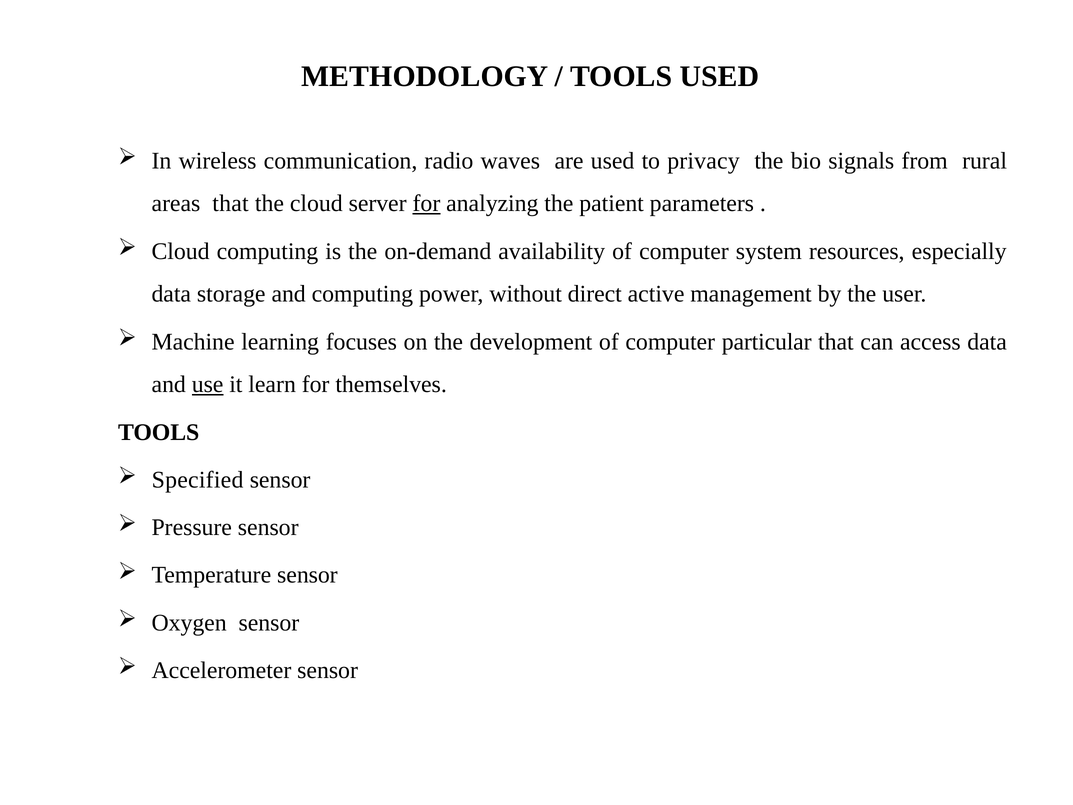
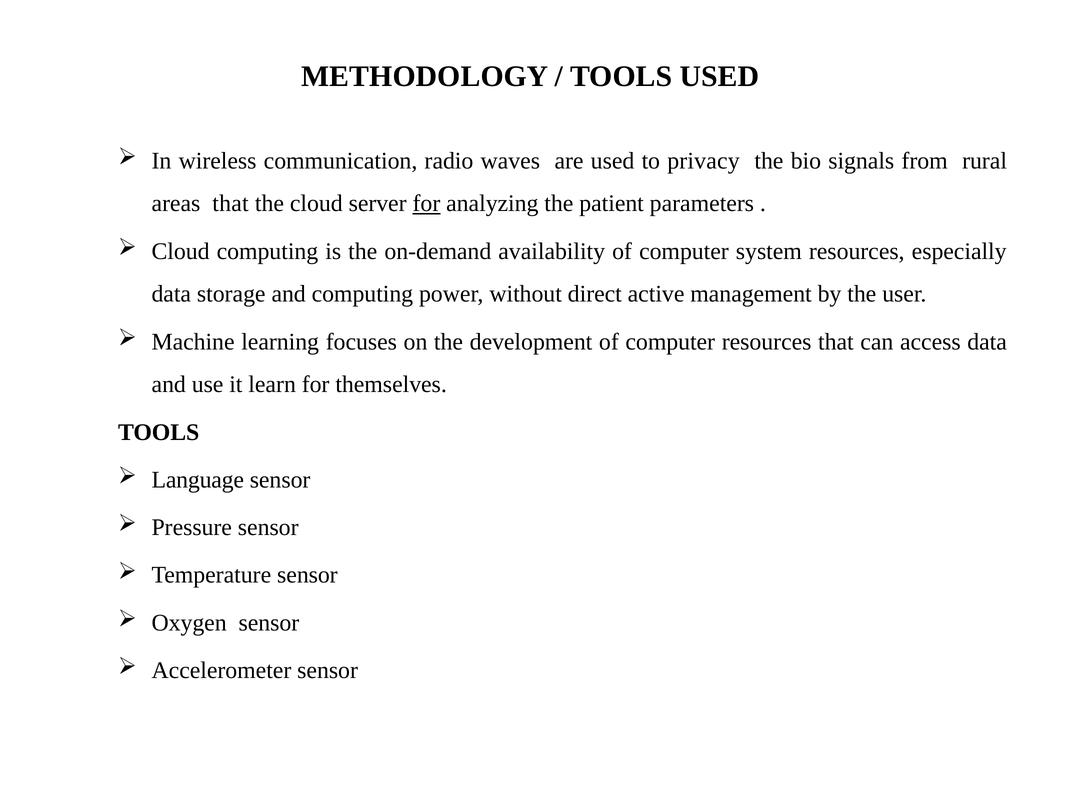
computer particular: particular -> resources
use underline: present -> none
Specified: Specified -> Language
